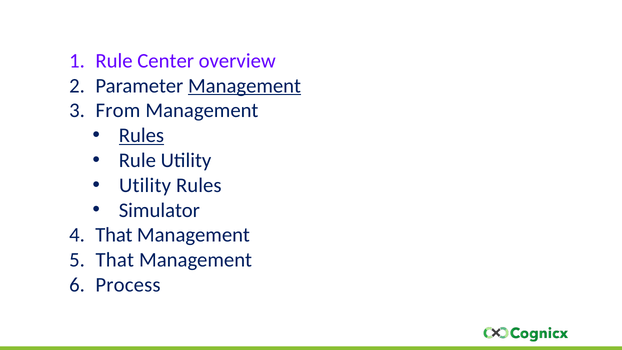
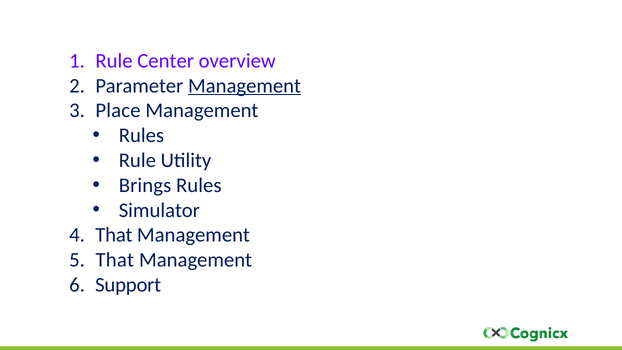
From: From -> Place
Rules at (141, 135) underline: present -> none
Utility at (145, 185): Utility -> Brings
Process: Process -> Support
